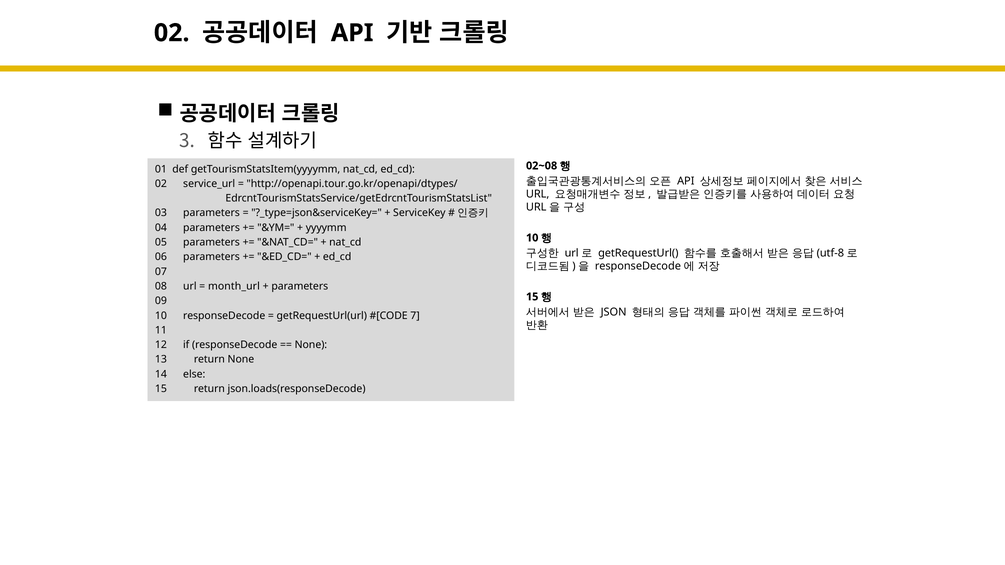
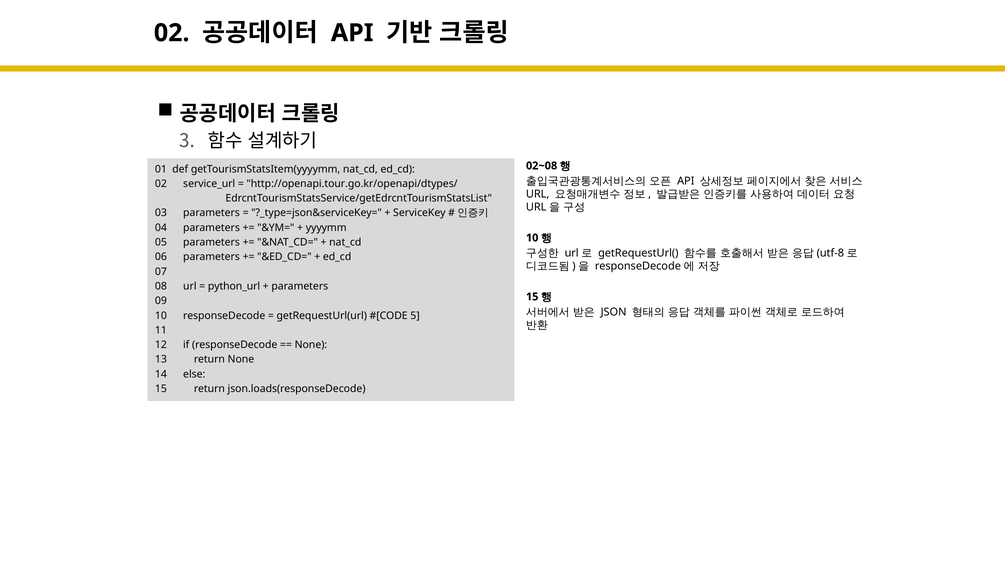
month_url: month_url -> python_url
7: 7 -> 5
